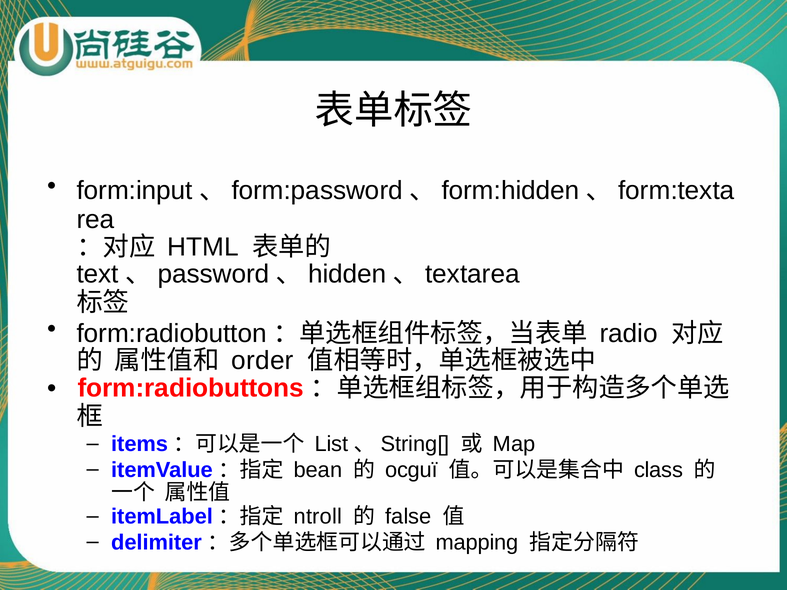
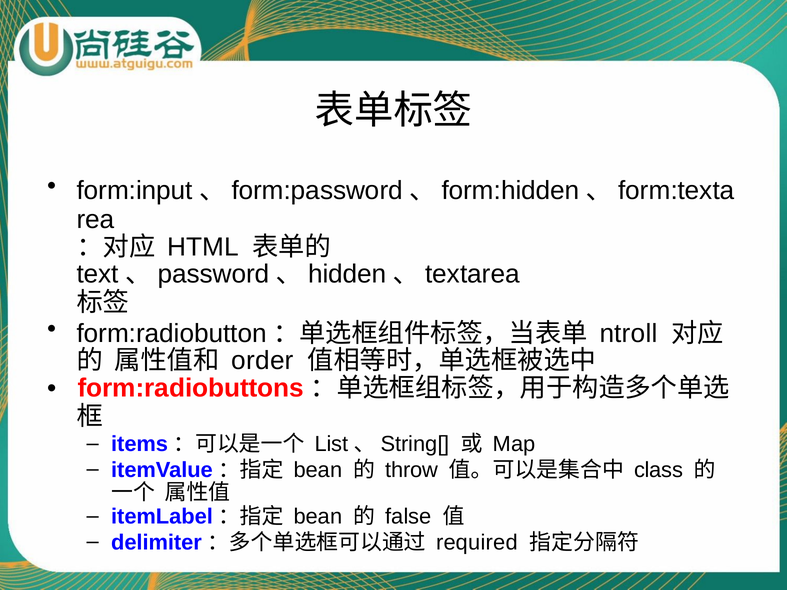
radio: radio -> ntroll
ocguï: ocguï -> throw
ntroll at (318, 517): ntroll -> bean
mapping: mapping -> required
